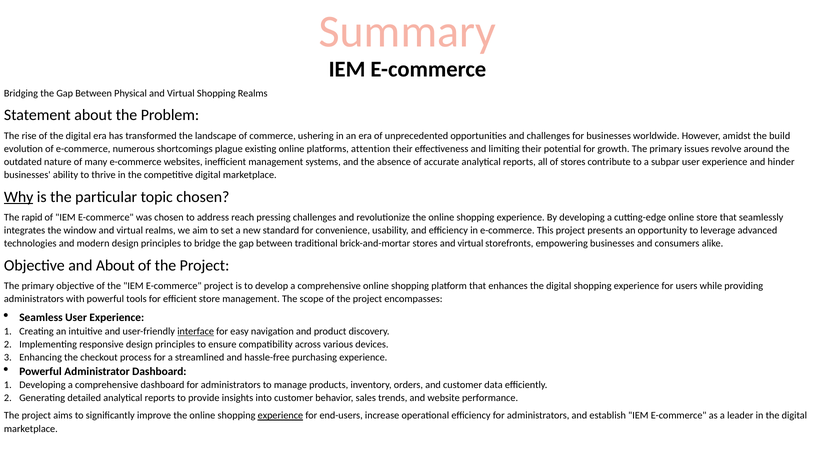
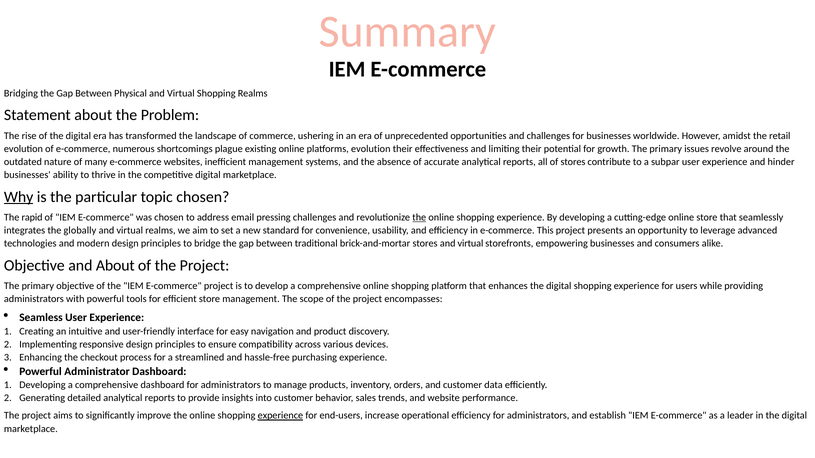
build: build -> retail
platforms attention: attention -> evolution
reach: reach -> email
the at (419, 218) underline: none -> present
window: window -> globally
interface underline: present -> none
